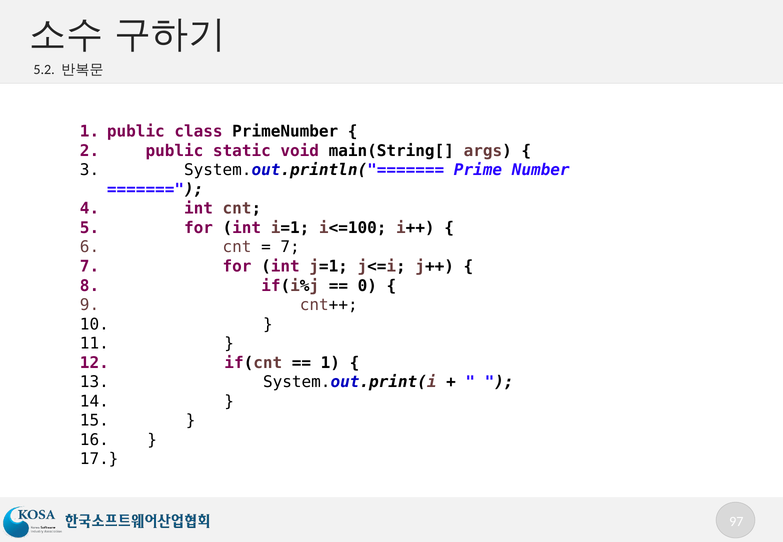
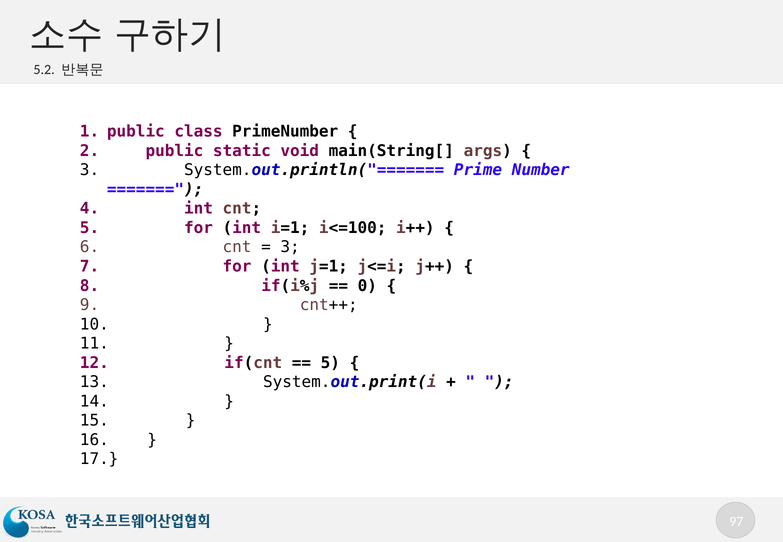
7 at (290, 247): 7 -> 3
1 at (330, 363): 1 -> 5
